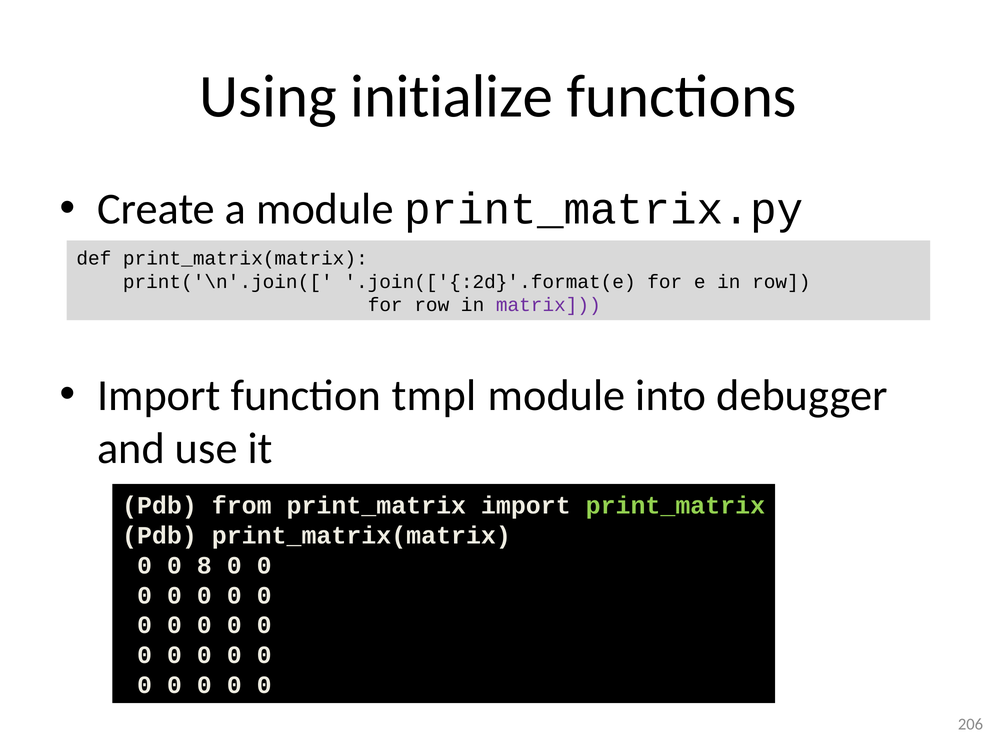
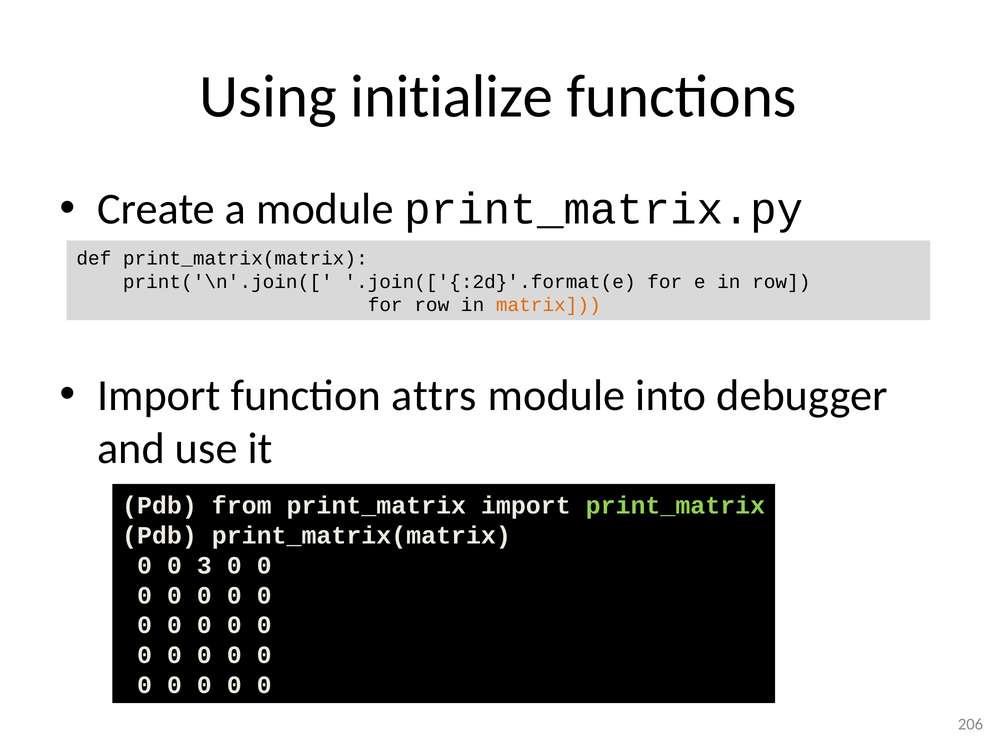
matrix colour: purple -> orange
tmpl: tmpl -> attrs
8: 8 -> 3
